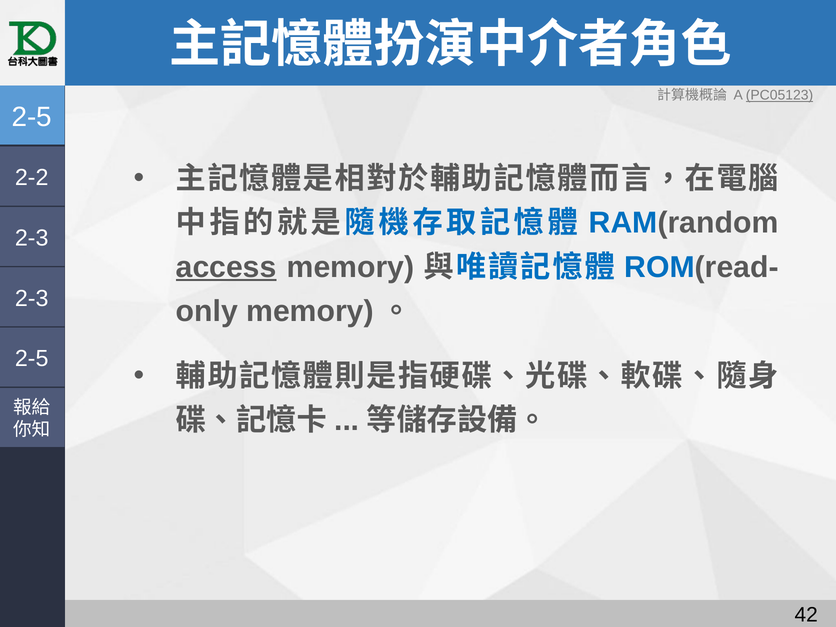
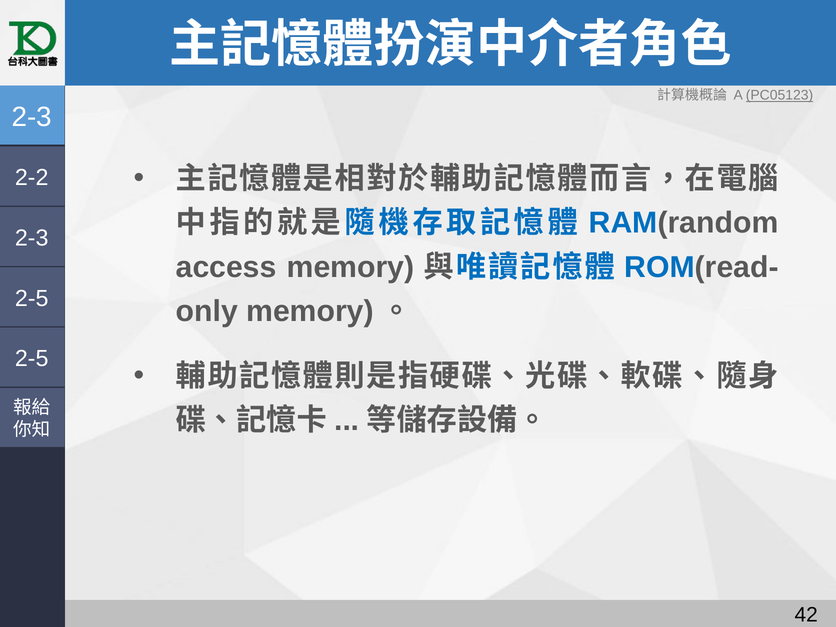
2-5 at (32, 117): 2-5 -> 2-3
access underline: present -> none
2-3 at (32, 298): 2-3 -> 2-5
